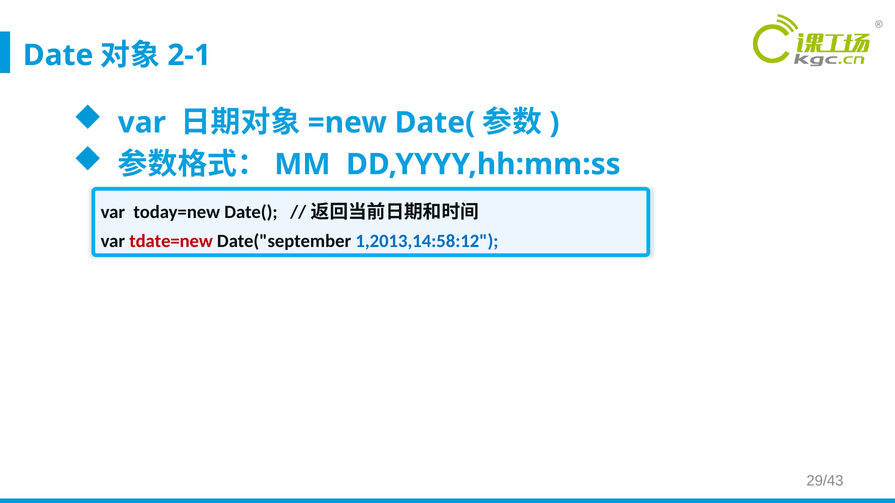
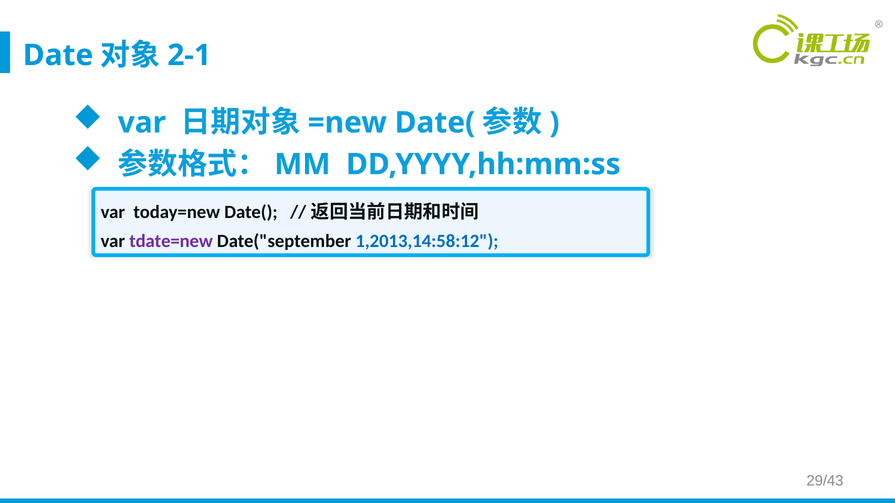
tdate=new colour: red -> purple
